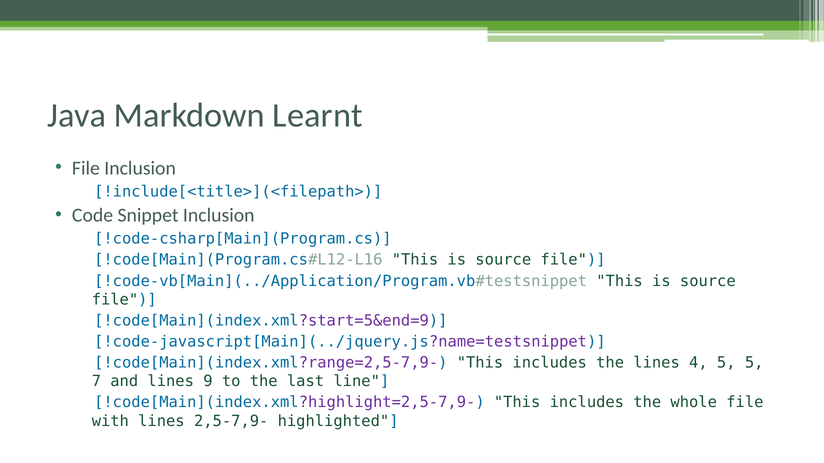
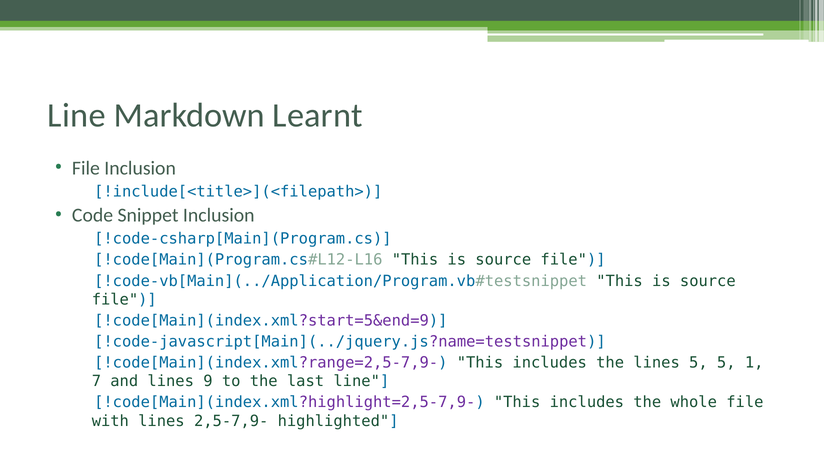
Java at (77, 116): Java -> Line
lines 4: 4 -> 5
5 5: 5 -> 1
